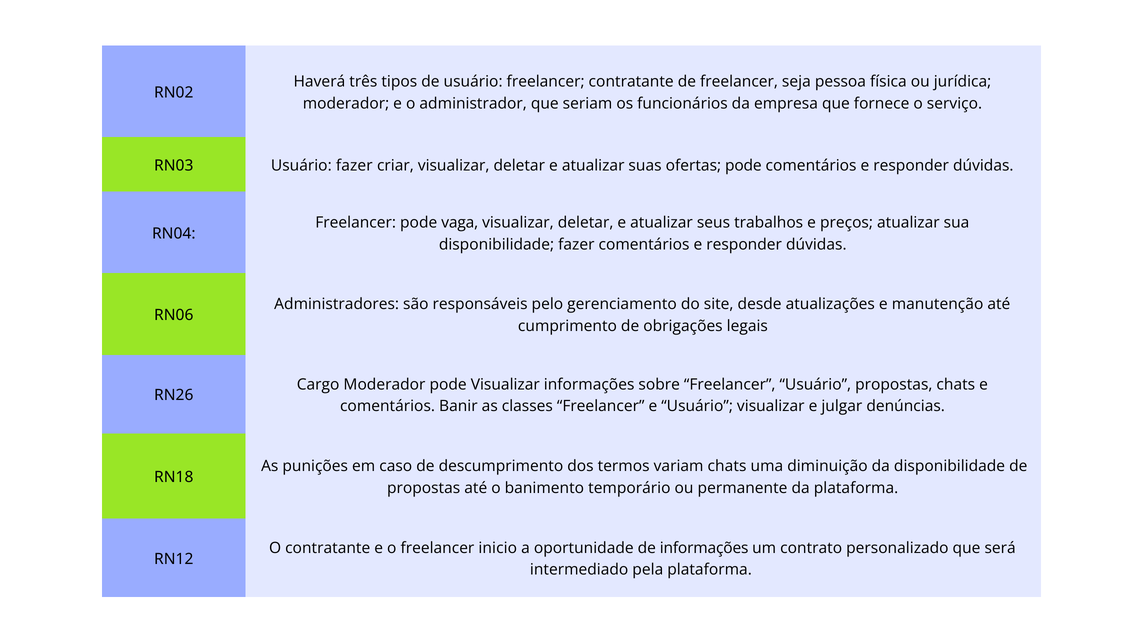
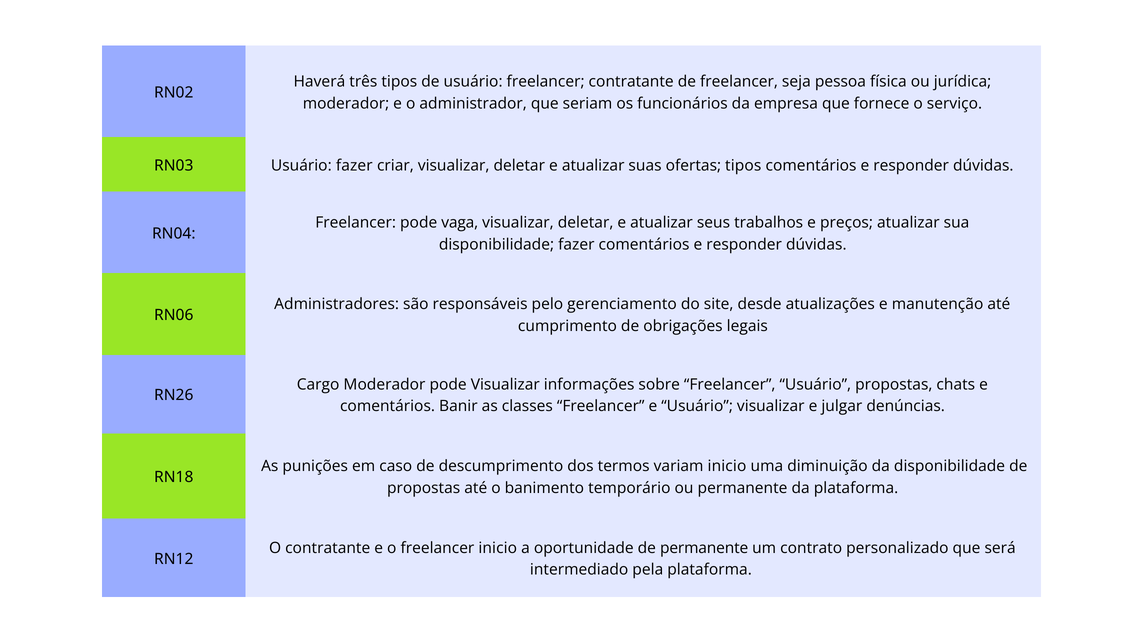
ofertas pode: pode -> tipos
variam chats: chats -> inicio
de informações: informações -> permanente
